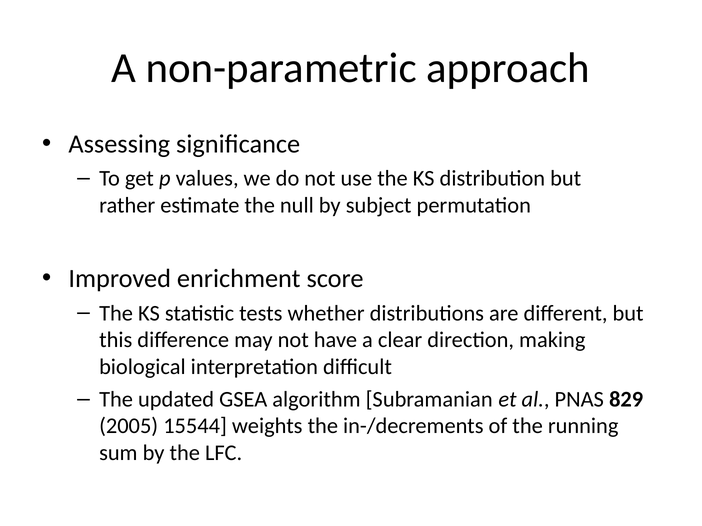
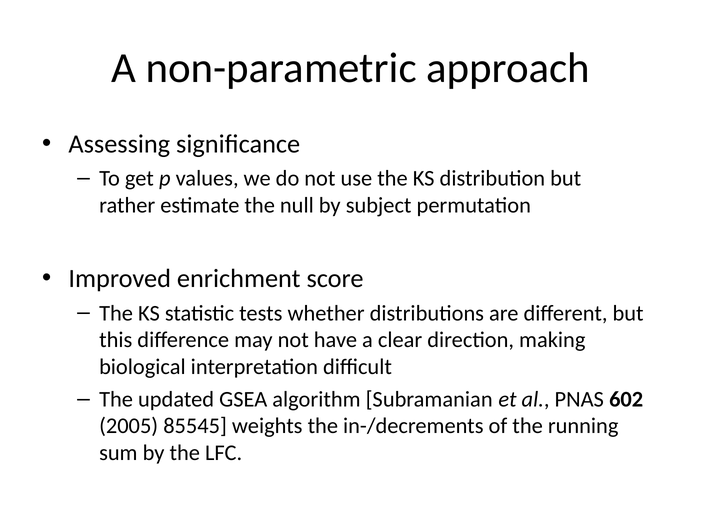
829: 829 -> 602
15544: 15544 -> 85545
